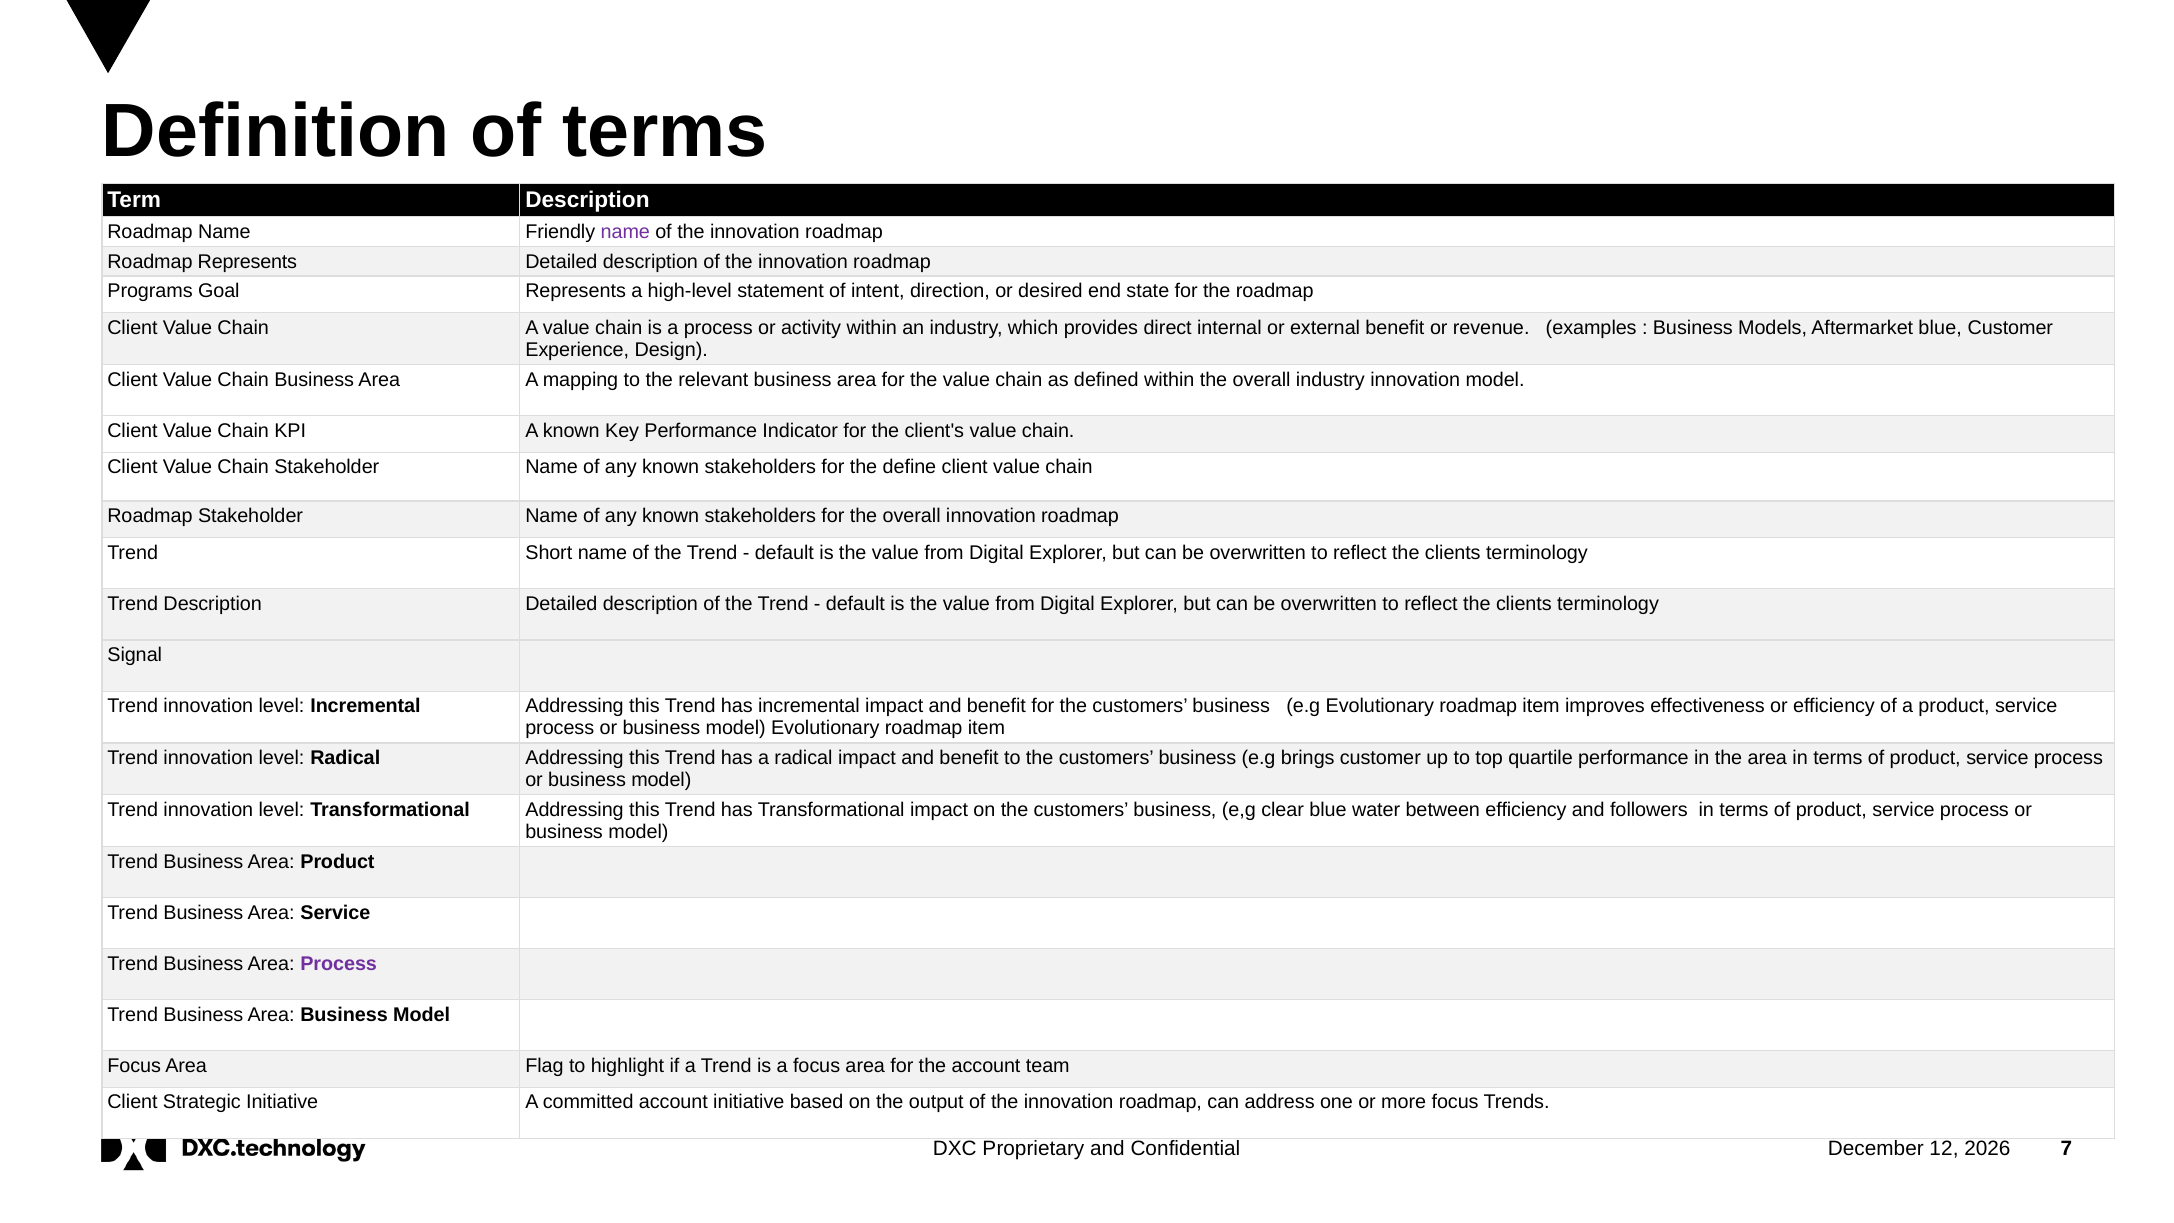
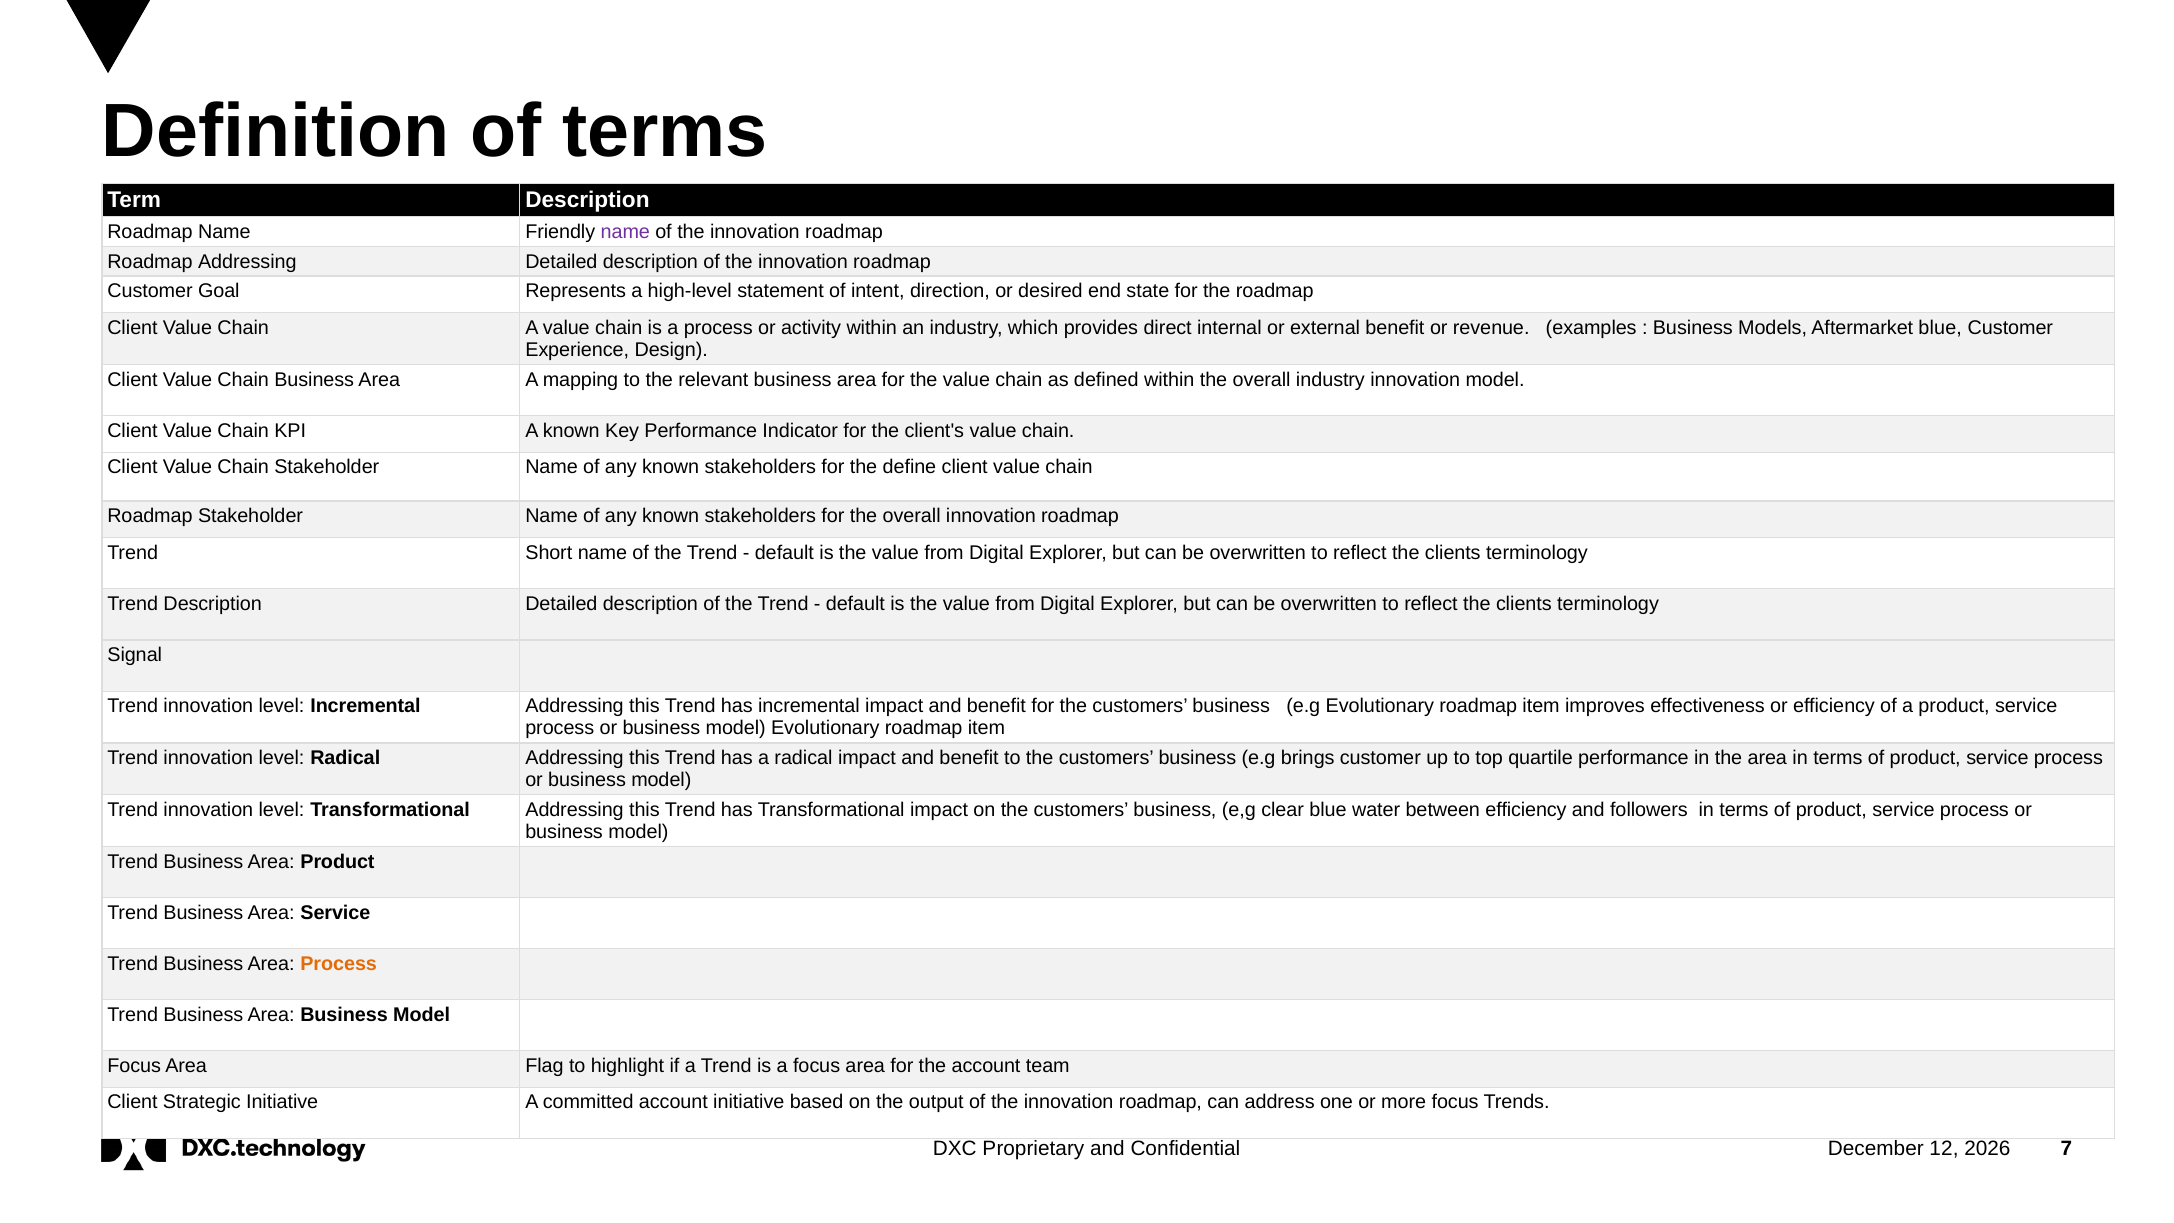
Roadmap Represents: Represents -> Addressing
Programs at (150, 291): Programs -> Customer
Process at (339, 964) colour: purple -> orange
